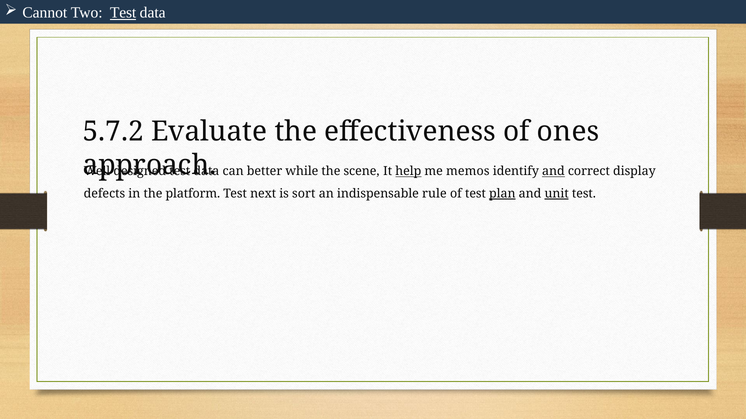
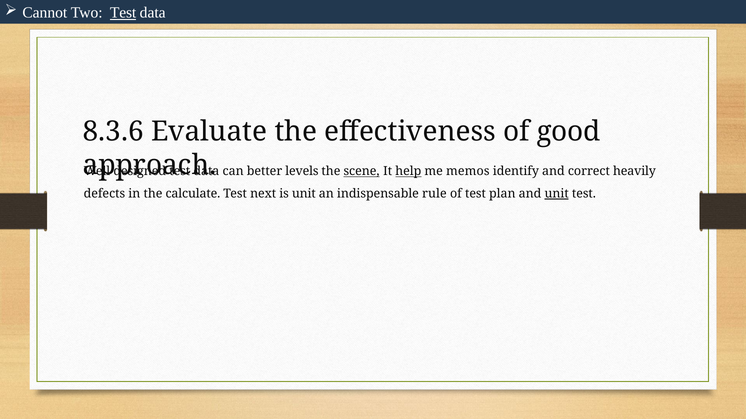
5.7.2: 5.7.2 -> 8.3.6
ones: ones -> good
while: while -> levels
scene underline: none -> present
and at (553, 172) underline: present -> none
display: display -> heavily
platform: platform -> calculate
is sort: sort -> unit
plan underline: present -> none
